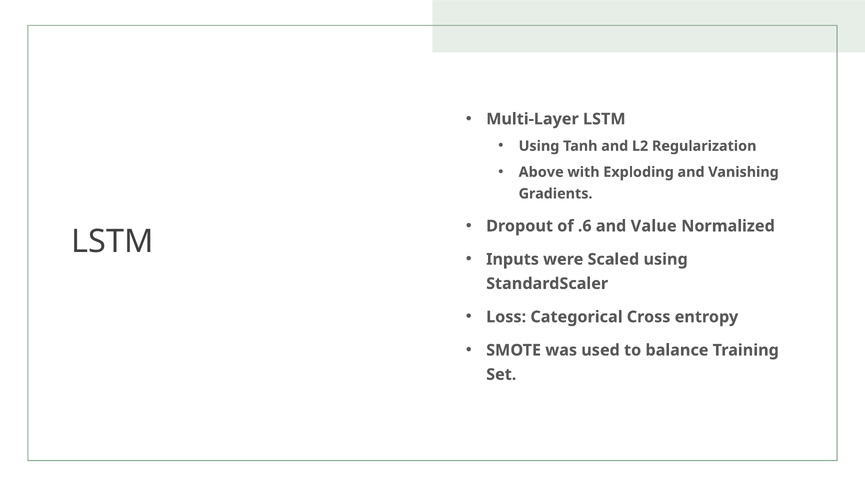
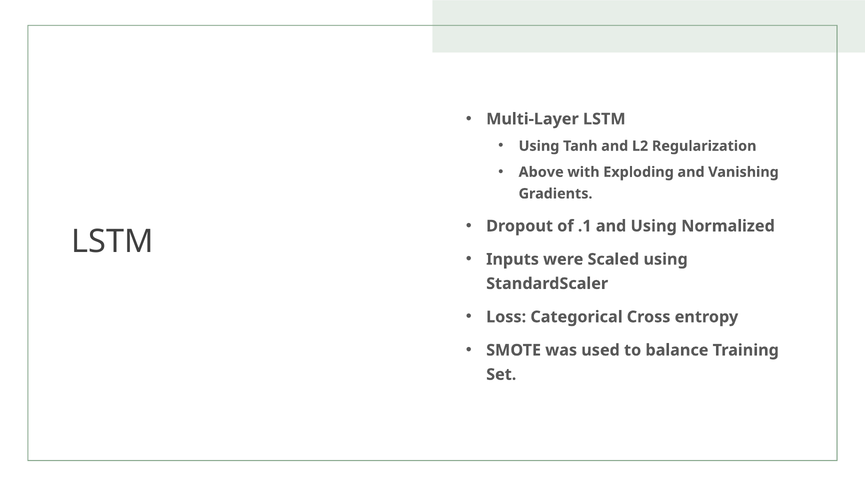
.6: .6 -> .1
and Value: Value -> Using
